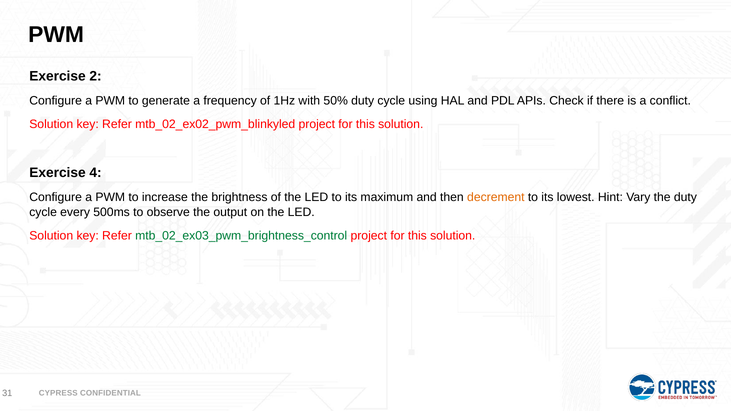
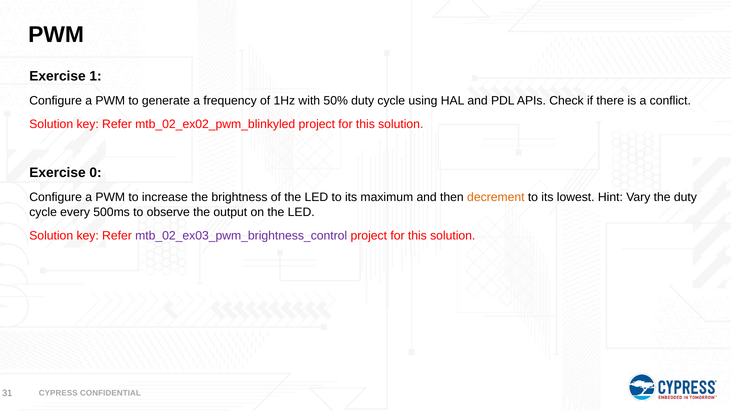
2: 2 -> 1
4: 4 -> 0
mtb_02_ex03_pwm_brightness_control colour: green -> purple
